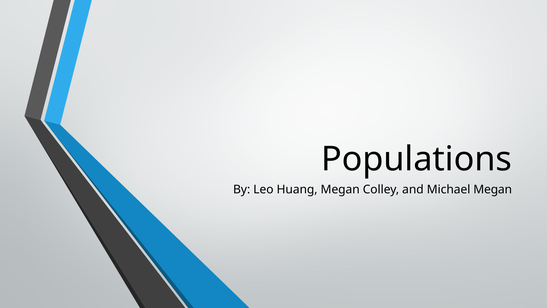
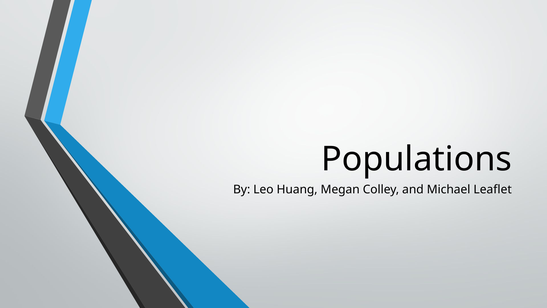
Michael Megan: Megan -> Leaflet
